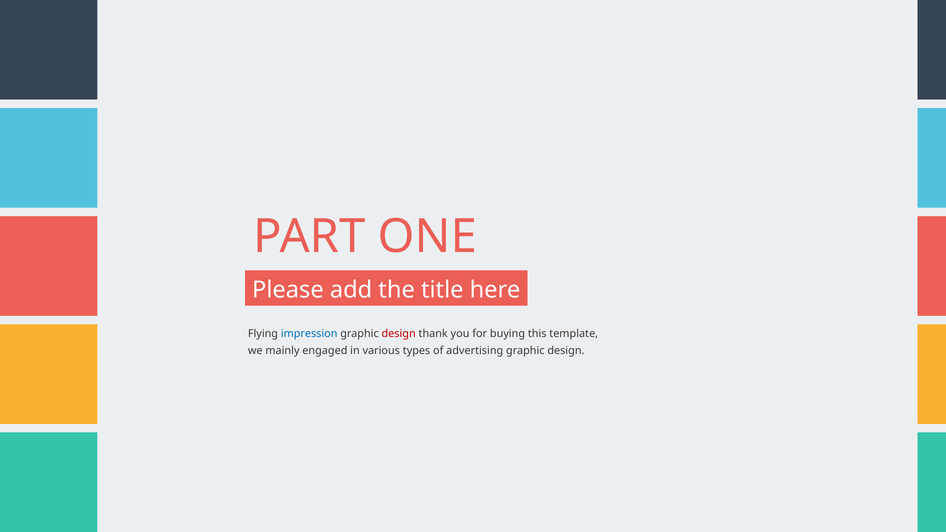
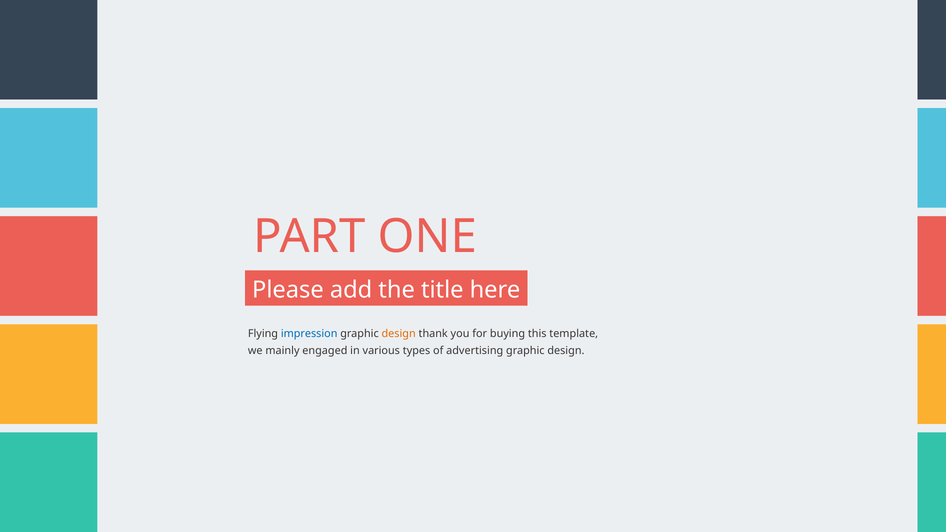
design at (399, 334) colour: red -> orange
